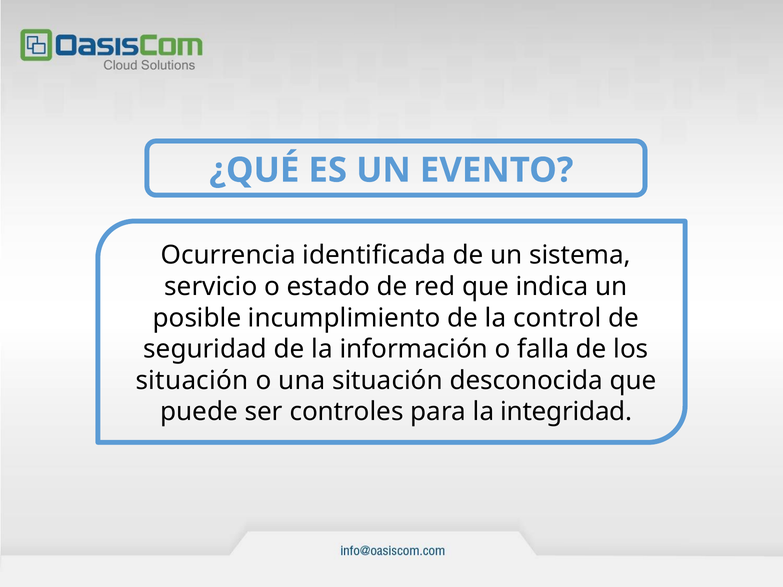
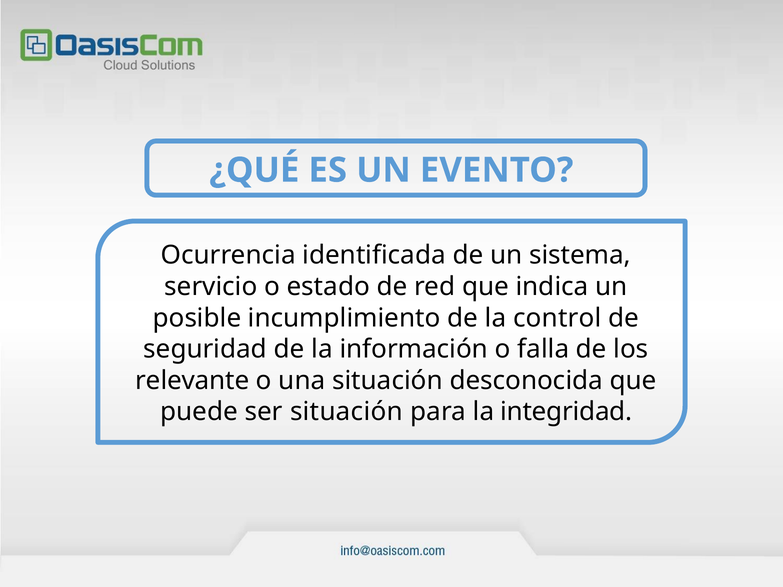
situación at (192, 381): situación -> relevante
ser controles: controles -> situación
